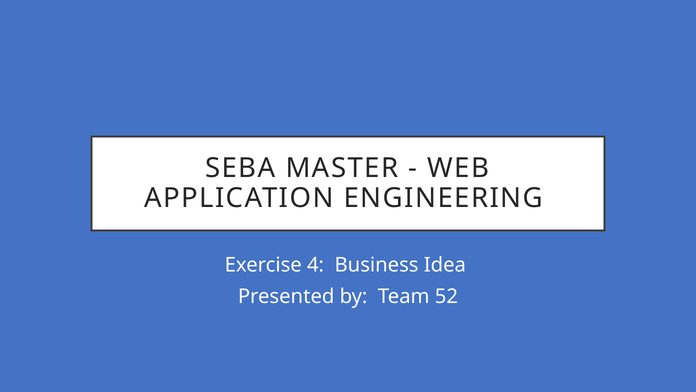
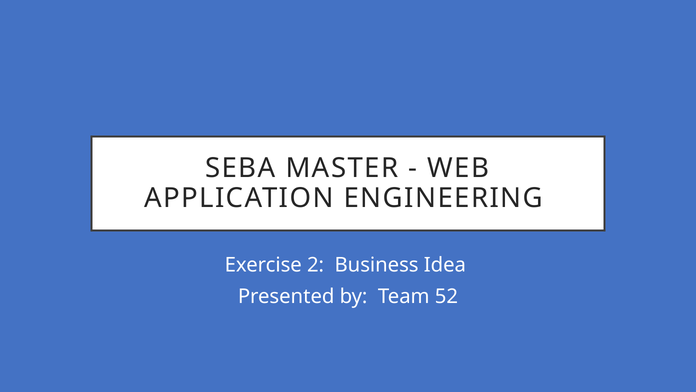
4: 4 -> 2
